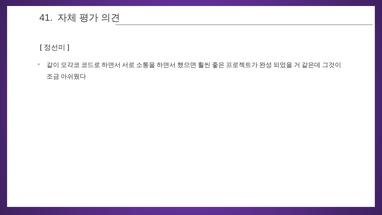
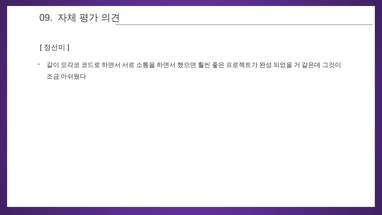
41: 41 -> 09
